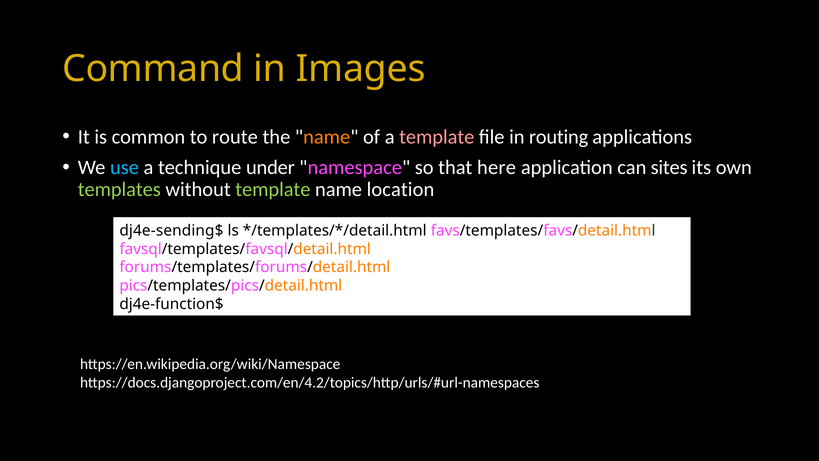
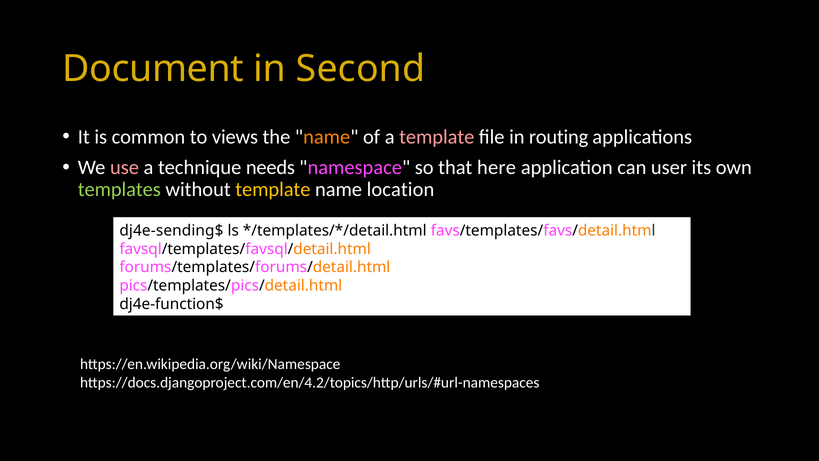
Command: Command -> Document
Images: Images -> Second
route: route -> views
use colour: light blue -> pink
under: under -> needs
sites: sites -> user
template at (273, 189) colour: light green -> yellow
